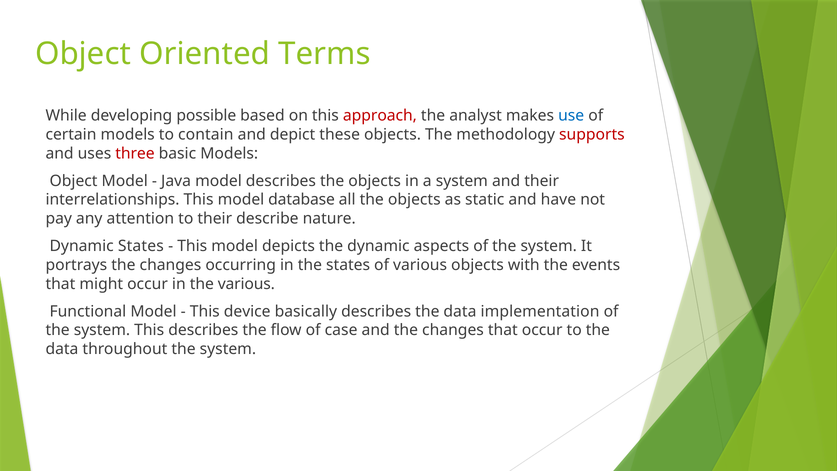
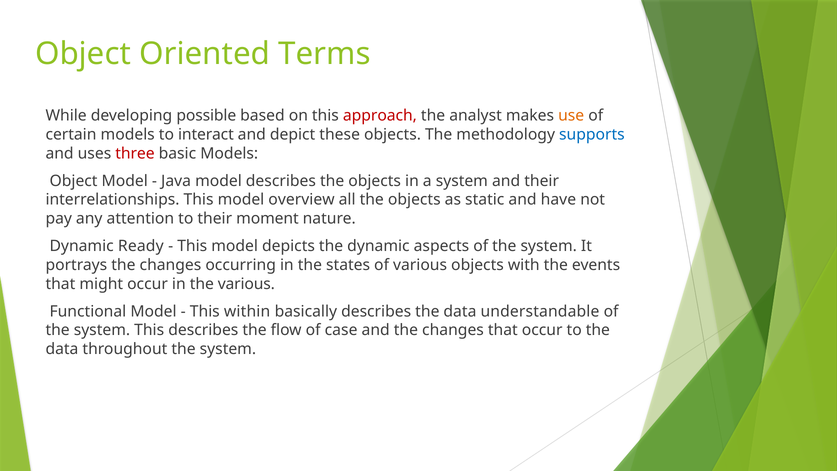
use colour: blue -> orange
contain: contain -> interact
supports colour: red -> blue
database: database -> overview
describe: describe -> moment
Dynamic States: States -> Ready
device: device -> within
implementation: implementation -> understandable
